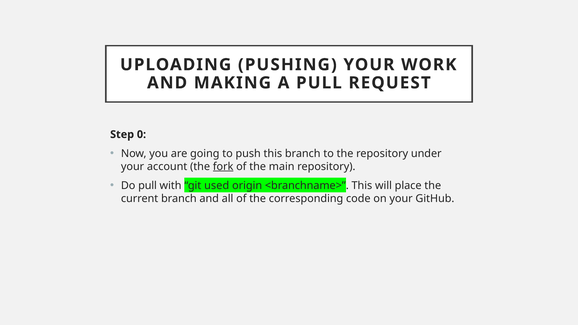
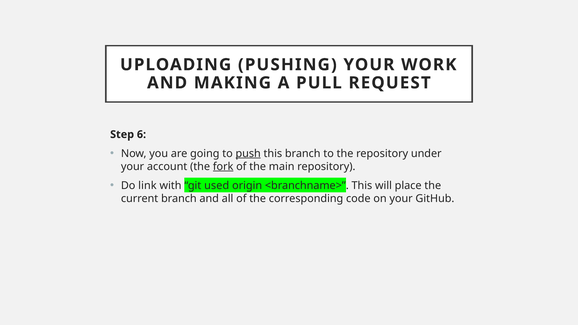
0: 0 -> 6
push underline: none -> present
Do pull: pull -> link
